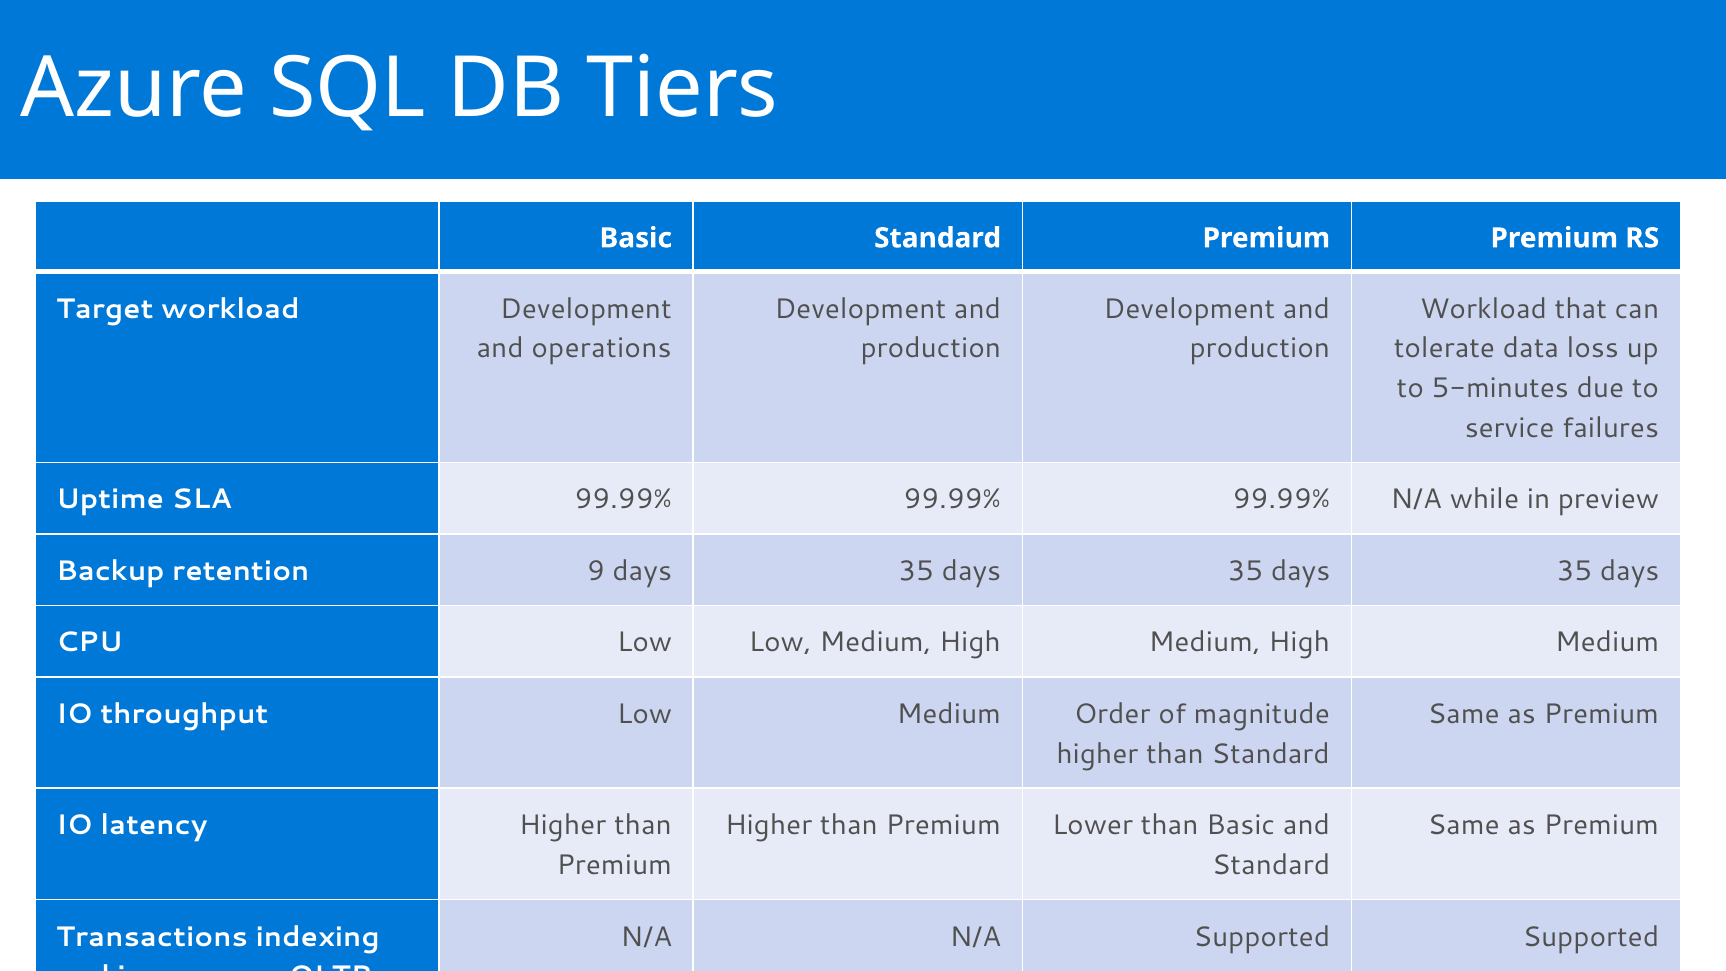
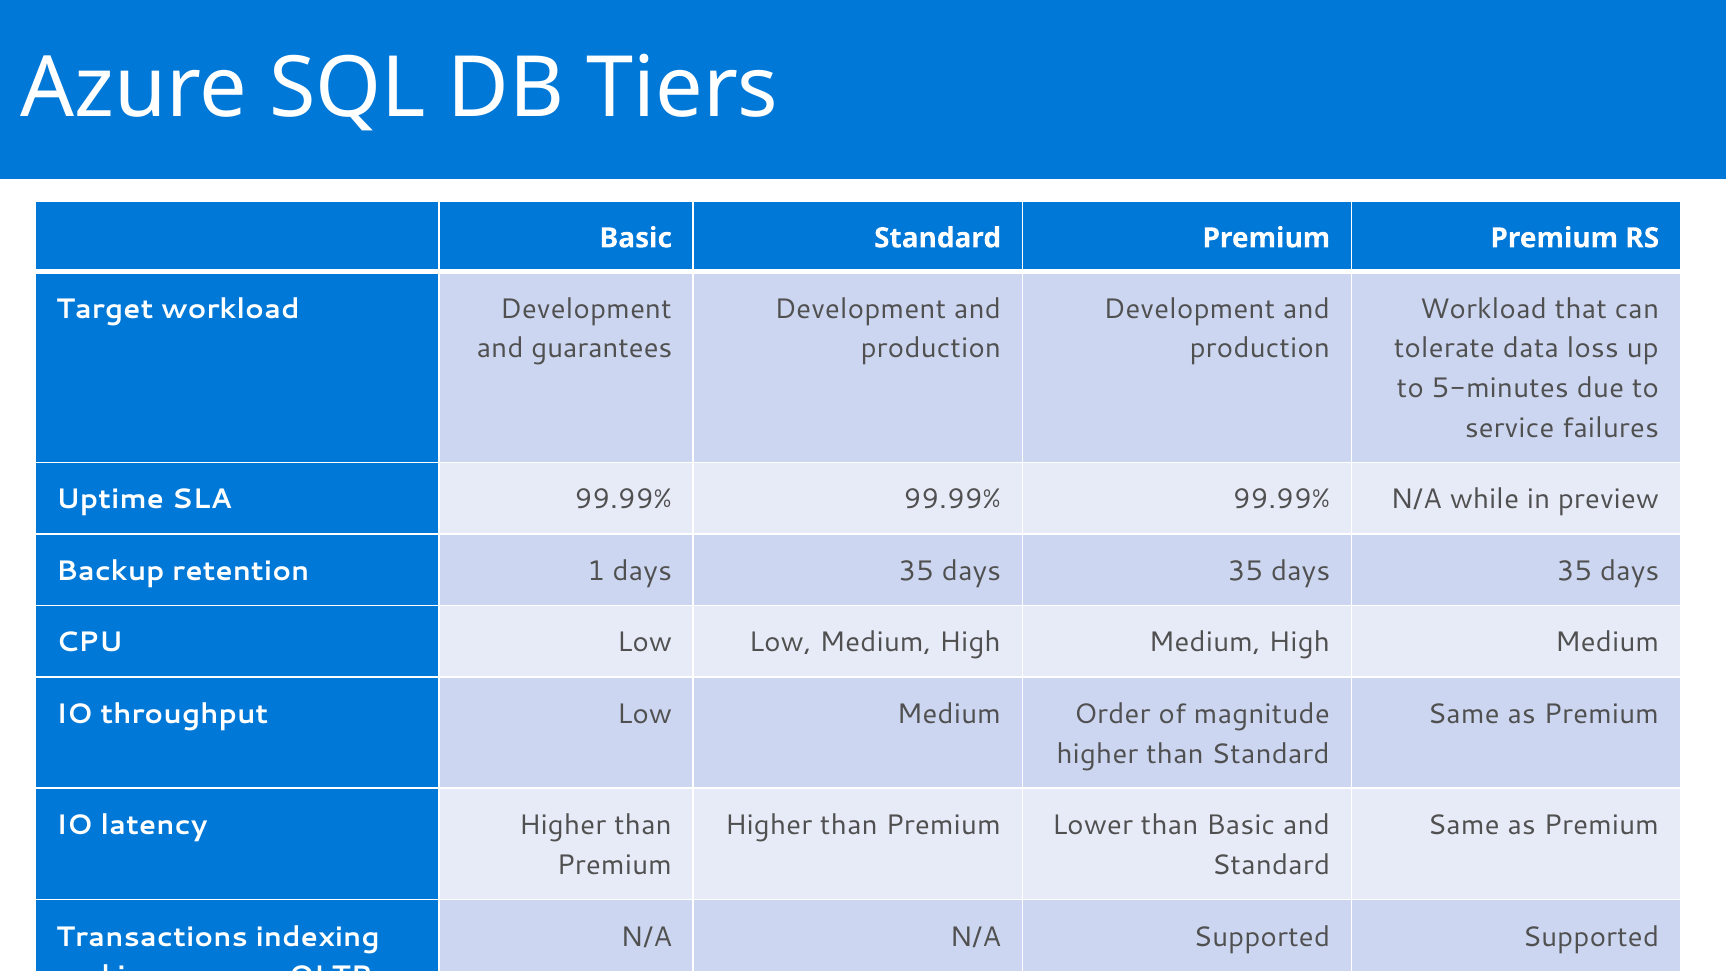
operations: operations -> guarantees
9: 9 -> 1
